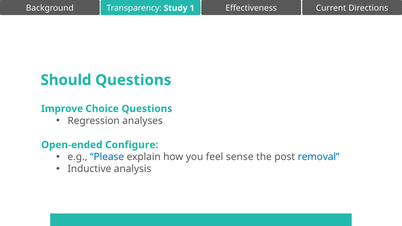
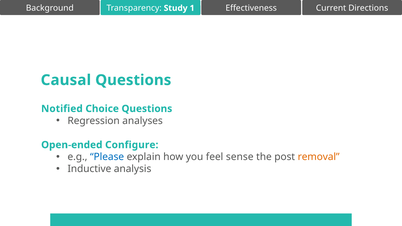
Should: Should -> Causal
Improve: Improve -> Notified
removal colour: blue -> orange
